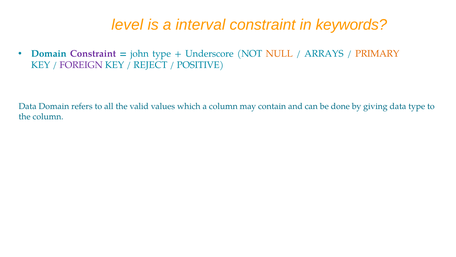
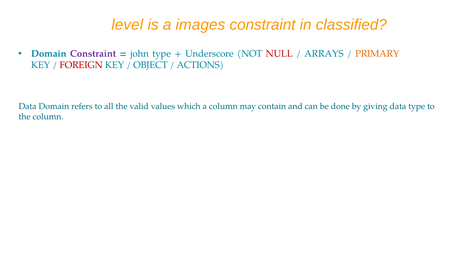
interval: interval -> images
keywords: keywords -> classified
NULL colour: orange -> red
FOREIGN colour: purple -> red
REJECT: REJECT -> OBJECT
POSITIVE: POSITIVE -> ACTIONS
